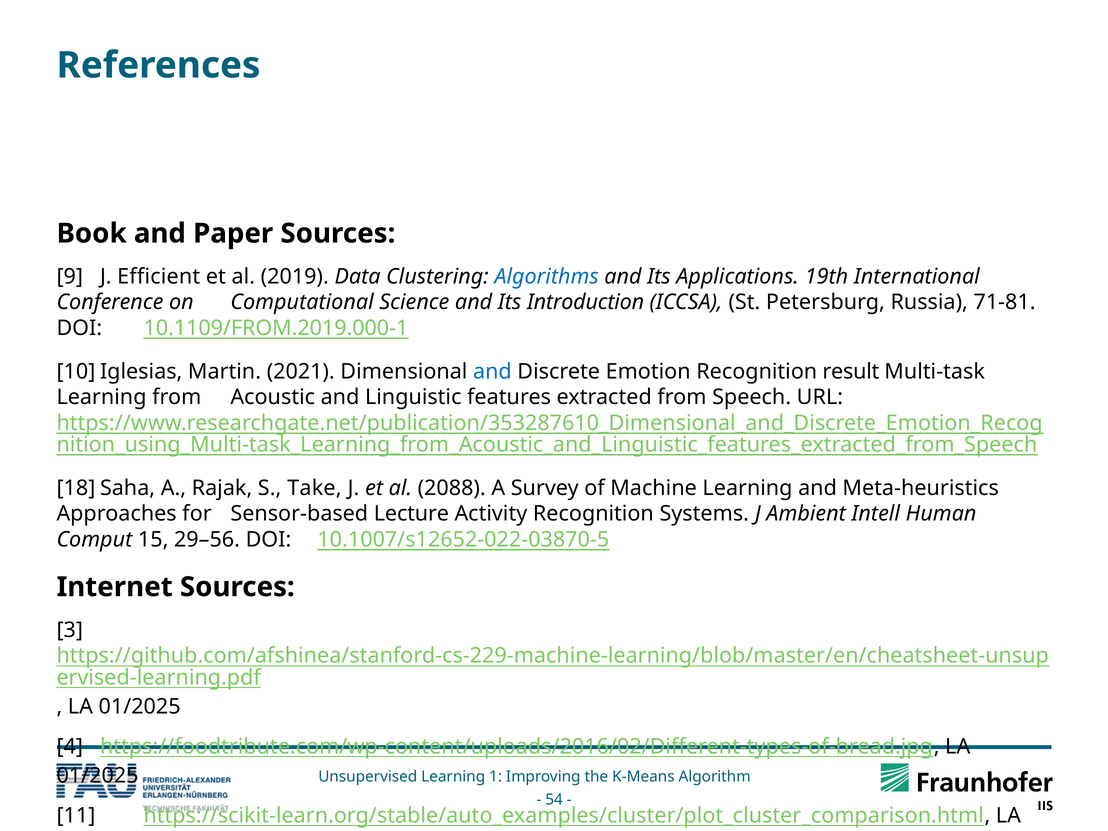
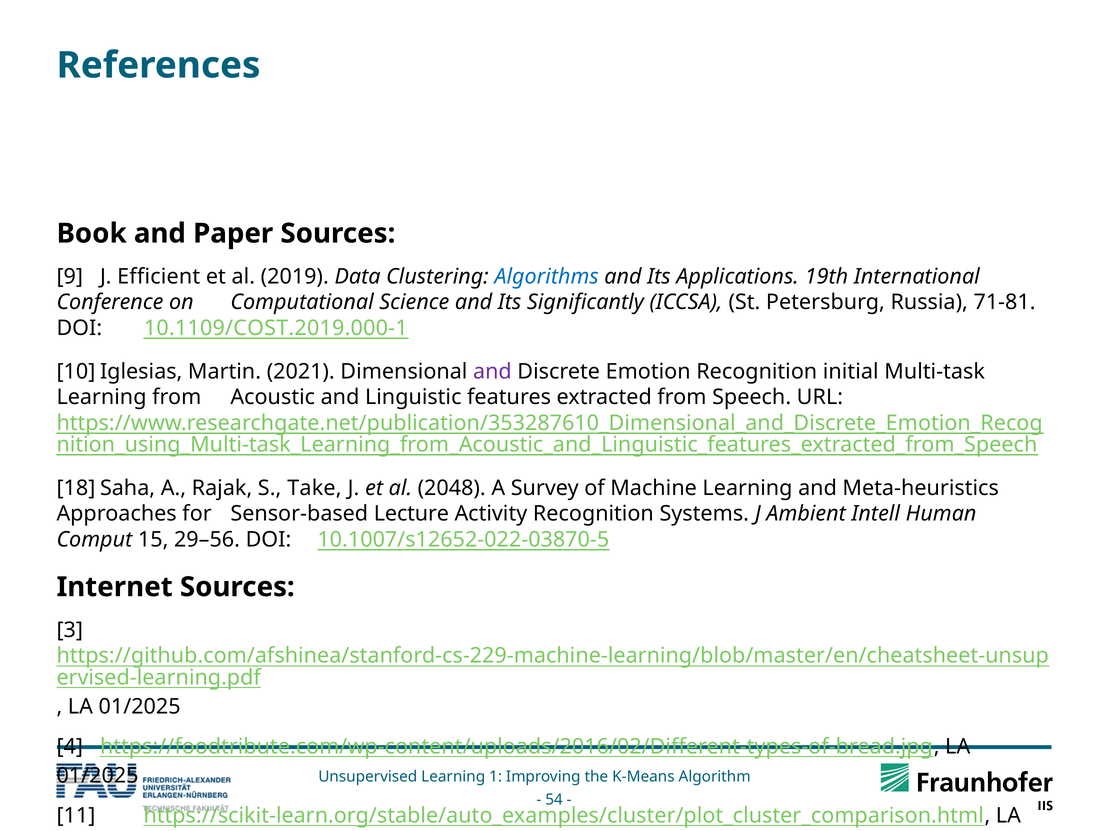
Introduction: Introduction -> Significantly
10.1109/FROM.2019.000-1: 10.1109/FROM.2019.000-1 -> 10.1109/COST.2019.000-1
and at (492, 371) colour: blue -> purple
result: result -> initial
2088: 2088 -> 2048
